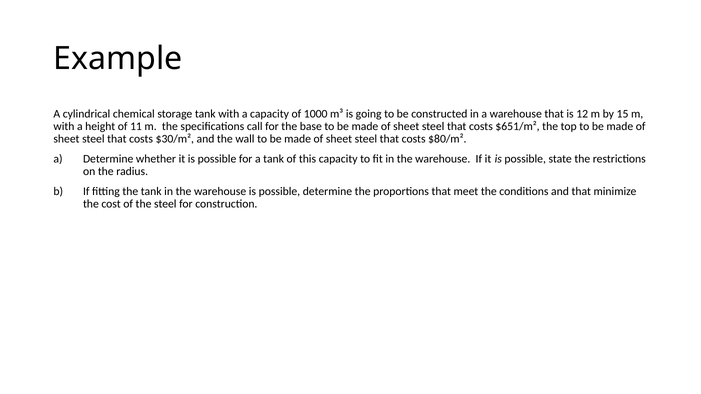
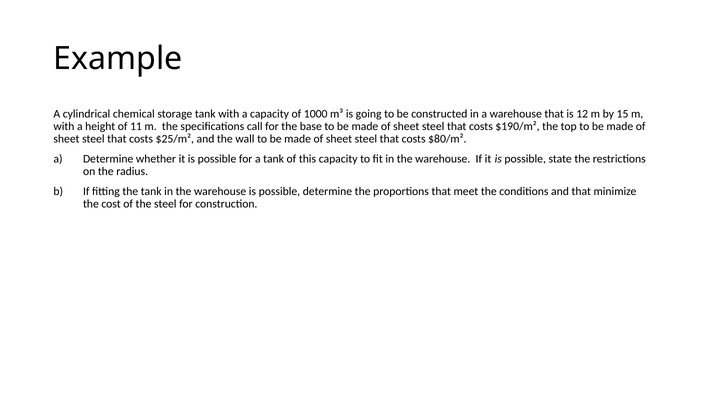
$651/m²: $651/m² -> $190/m²
$30/m²: $30/m² -> $25/m²
